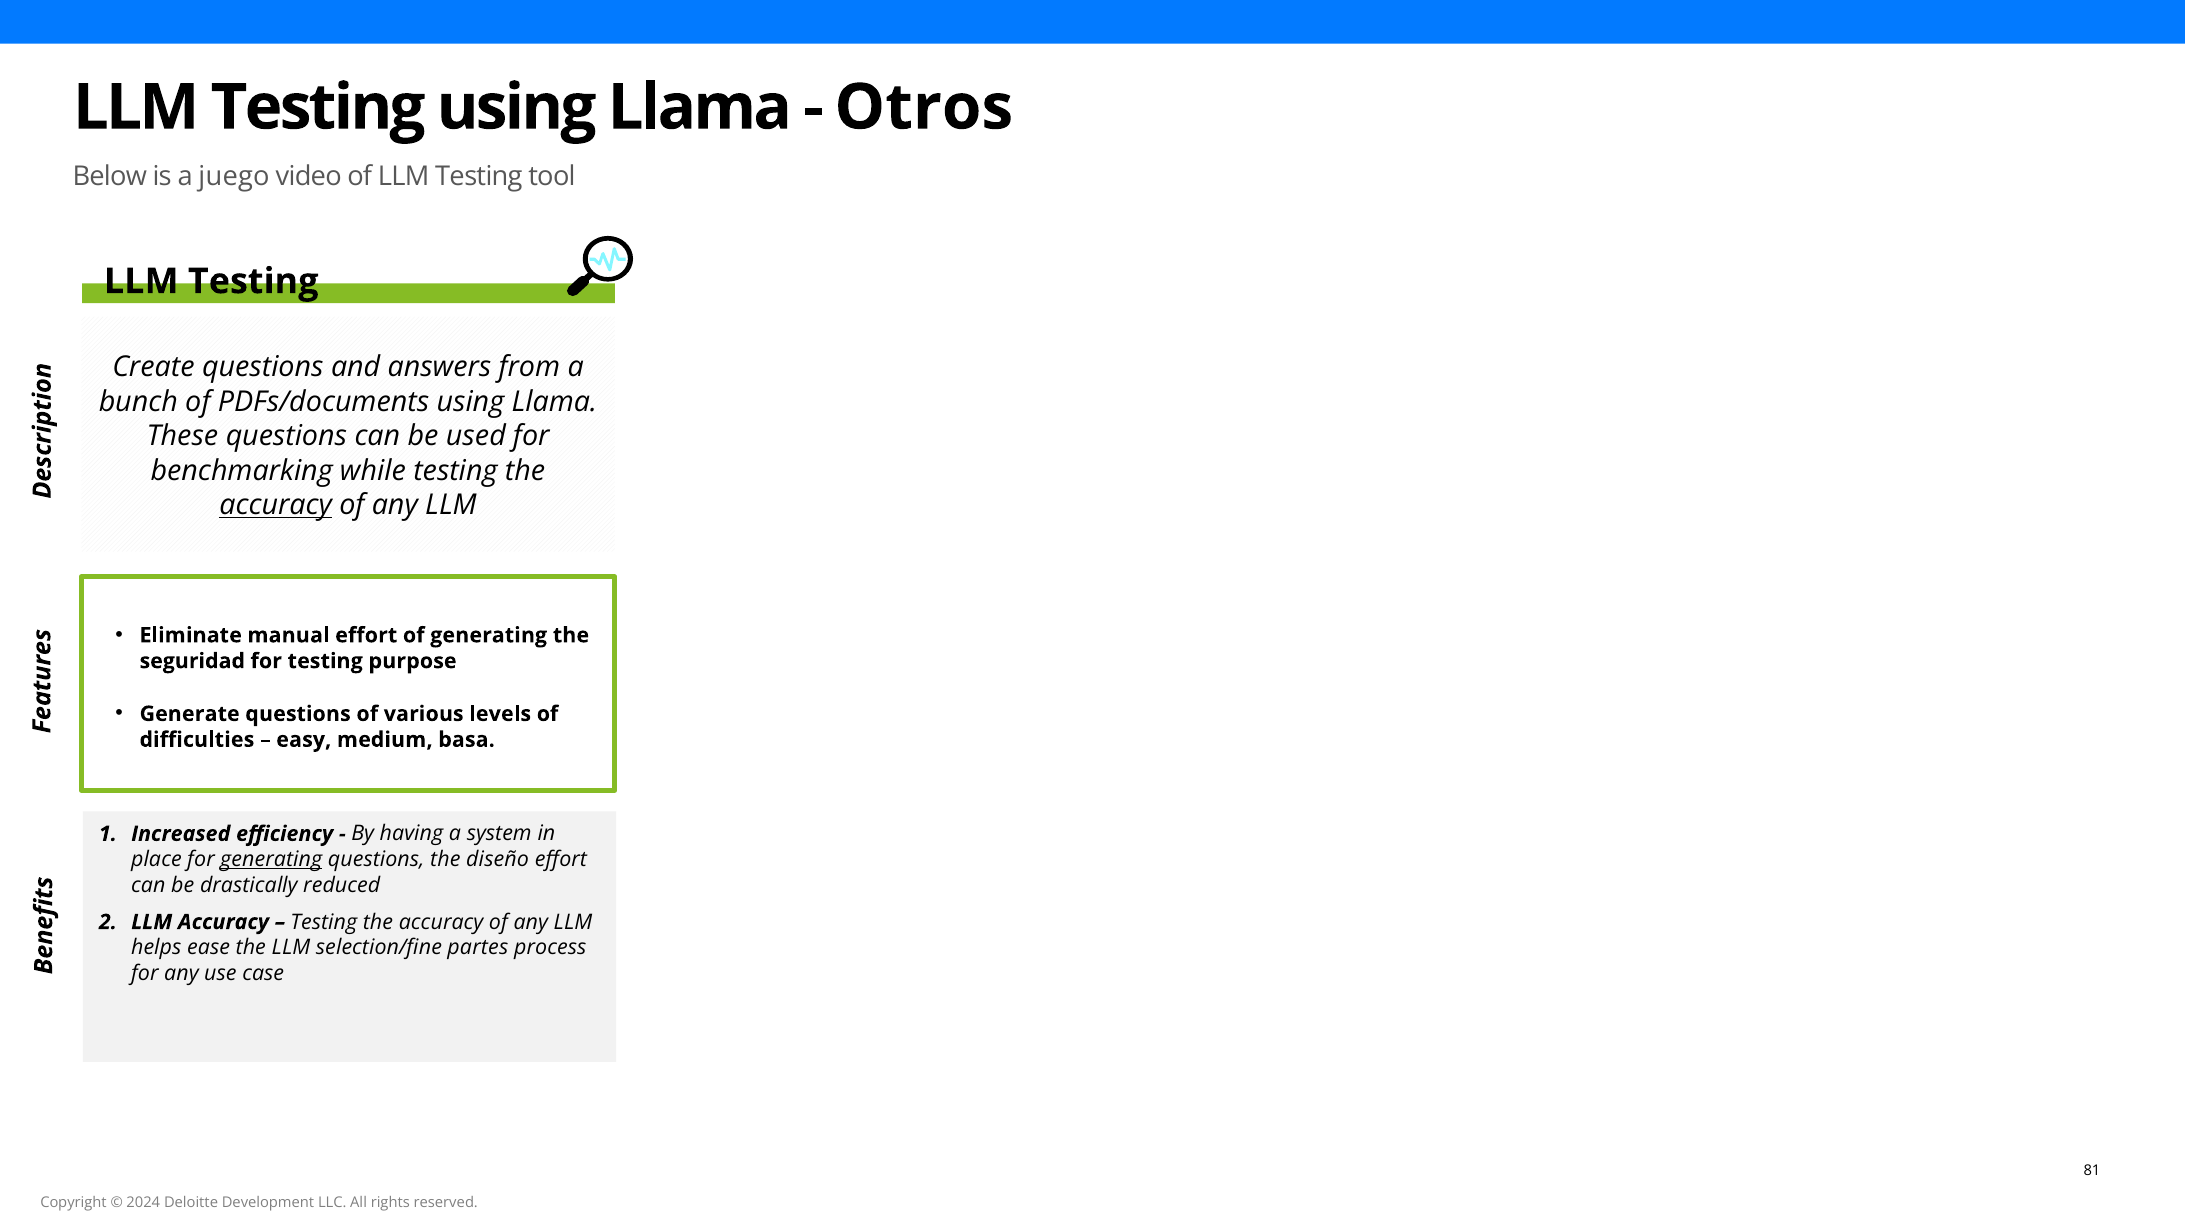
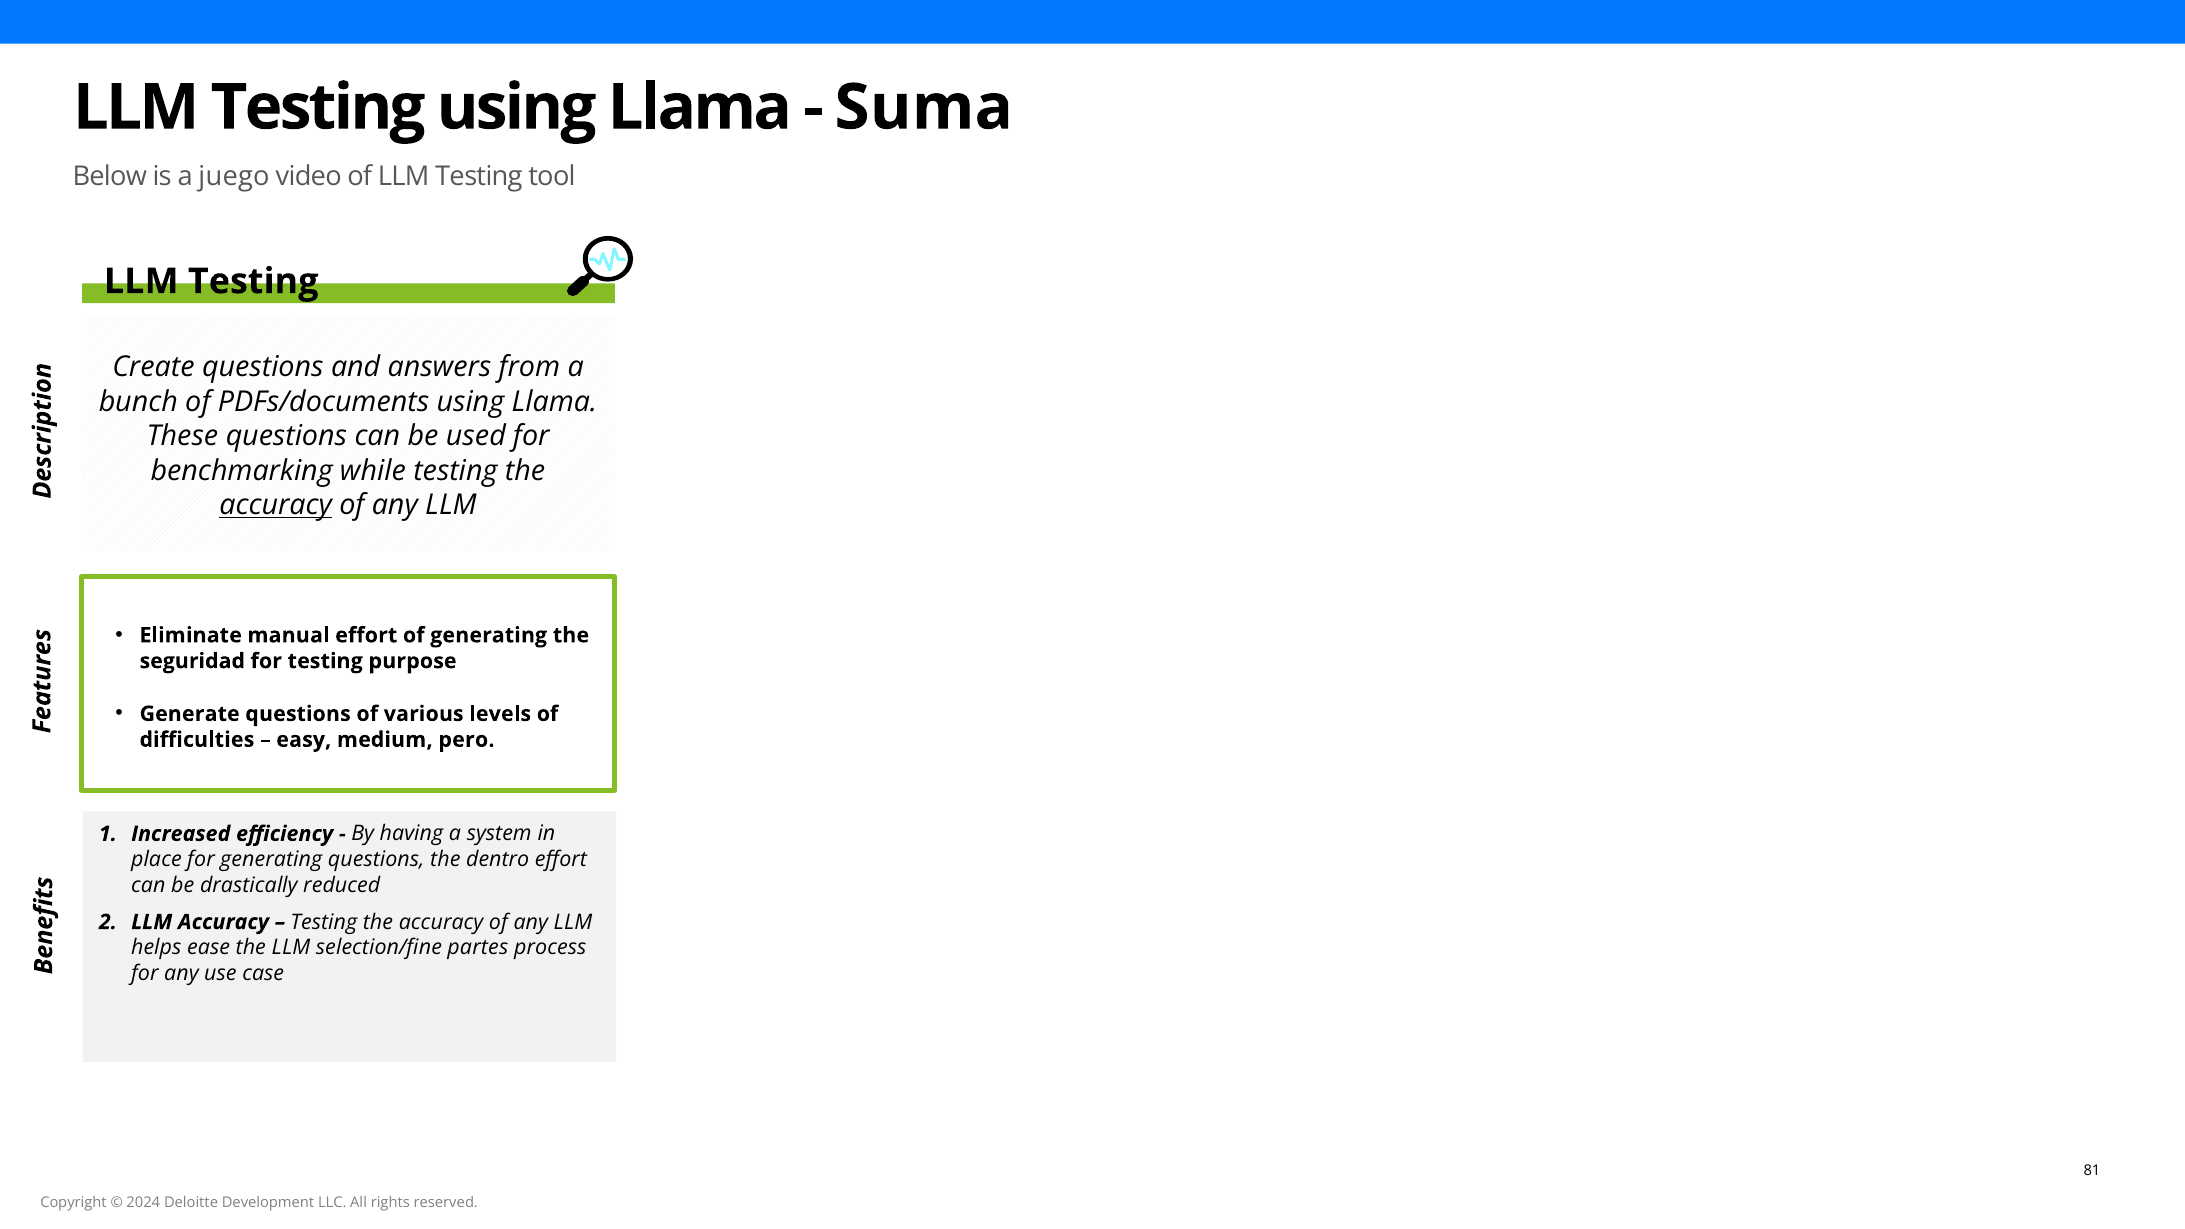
Otros: Otros -> Suma
basa: basa -> pero
generating at (271, 860) underline: present -> none
diseño: diseño -> dentro
